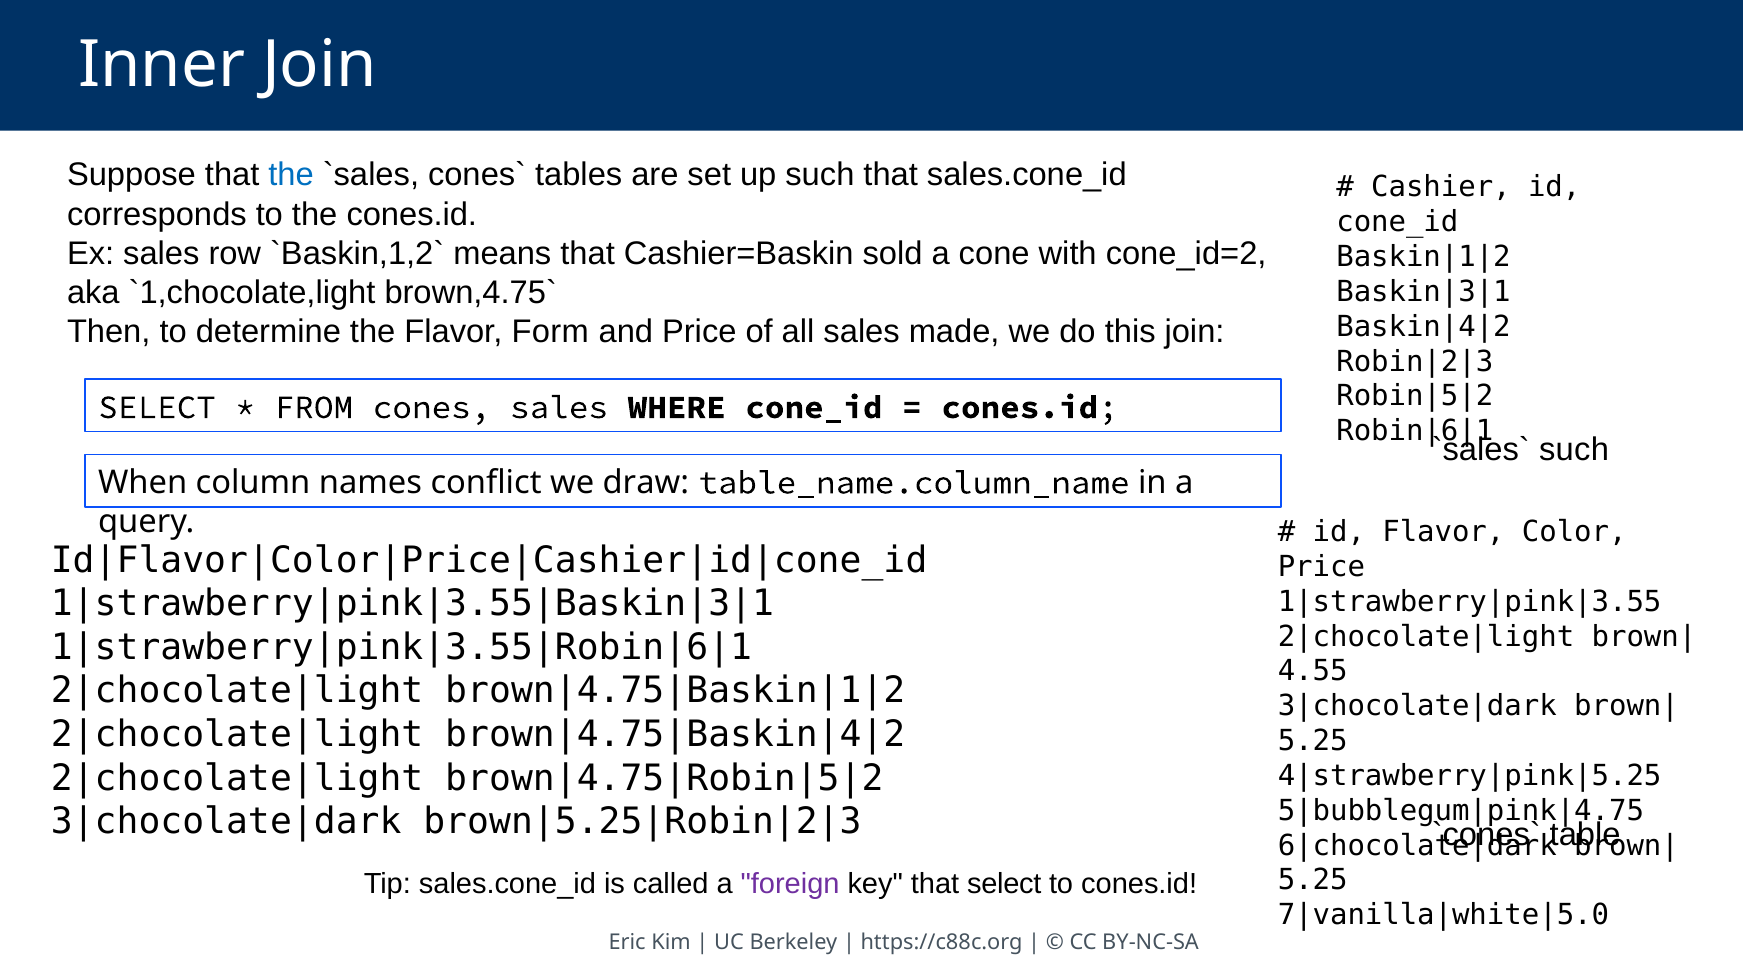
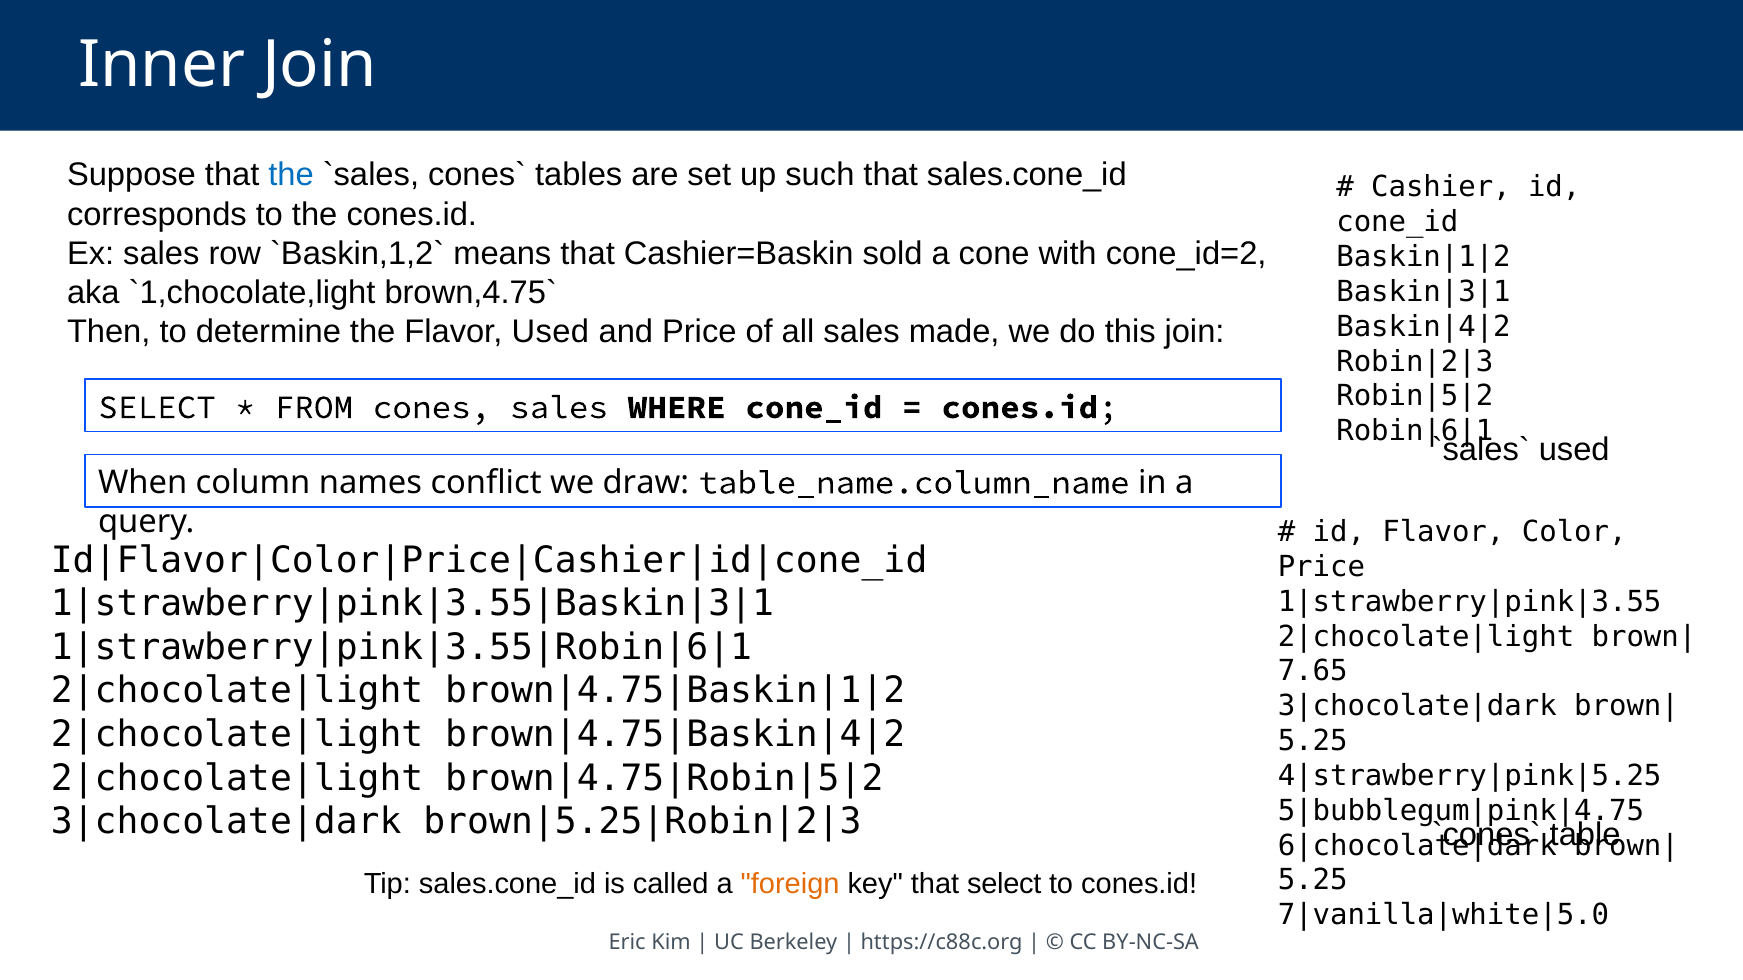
Flavor Form: Form -> Used
such at (1574, 449): such -> used
4.55: 4.55 -> 7.65
foreign colour: purple -> orange
